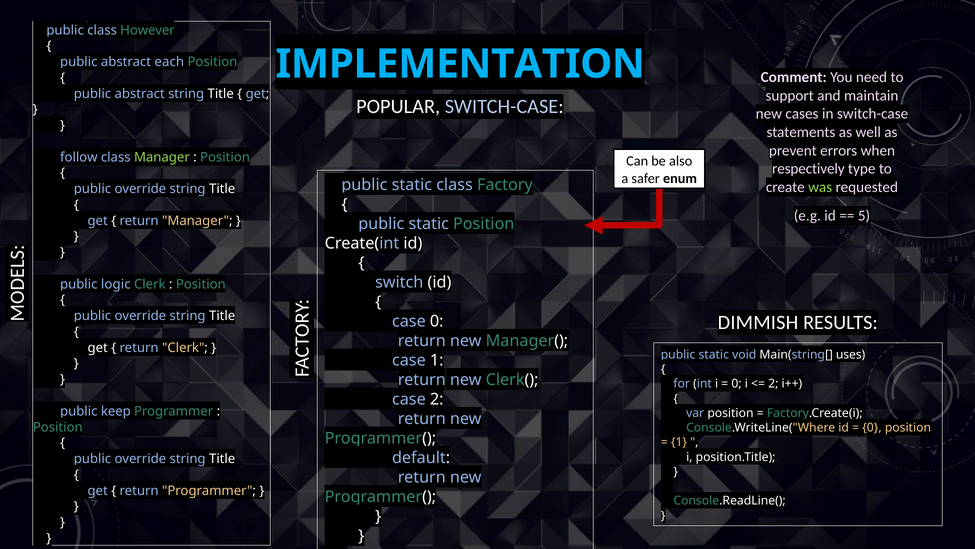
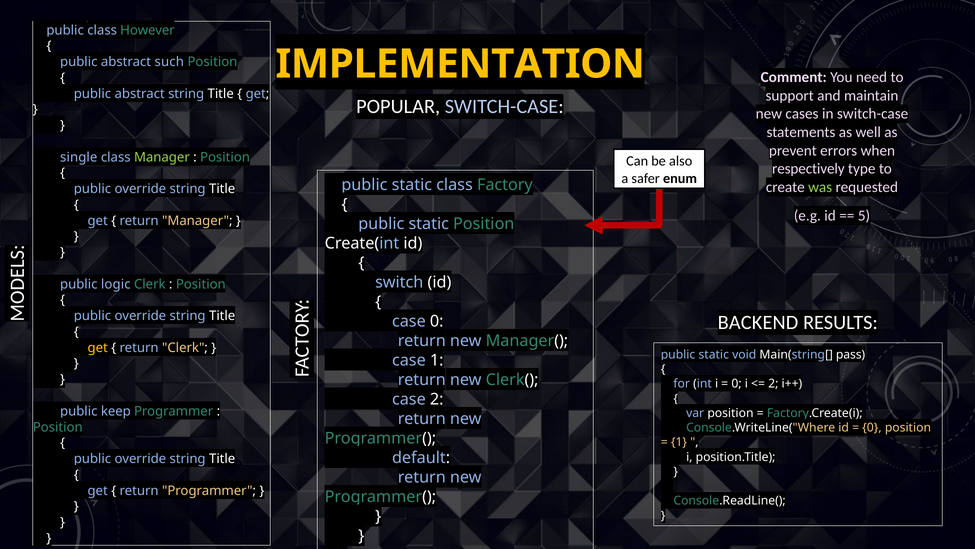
IMPLEMENTATION colour: light blue -> yellow
each: each -> such
follow: follow -> single
DIMMISH: DIMMISH -> BACKEND
get at (98, 347) colour: white -> yellow
uses: uses -> pass
